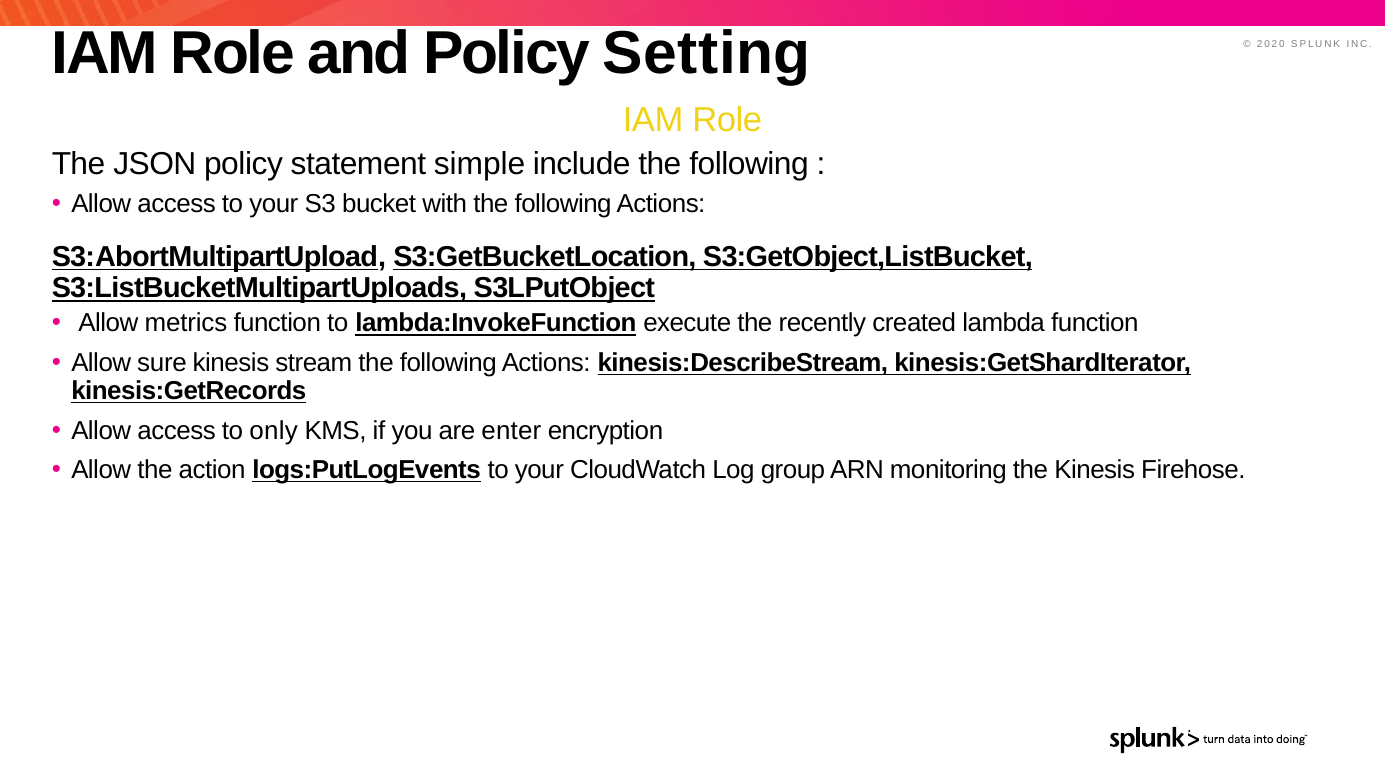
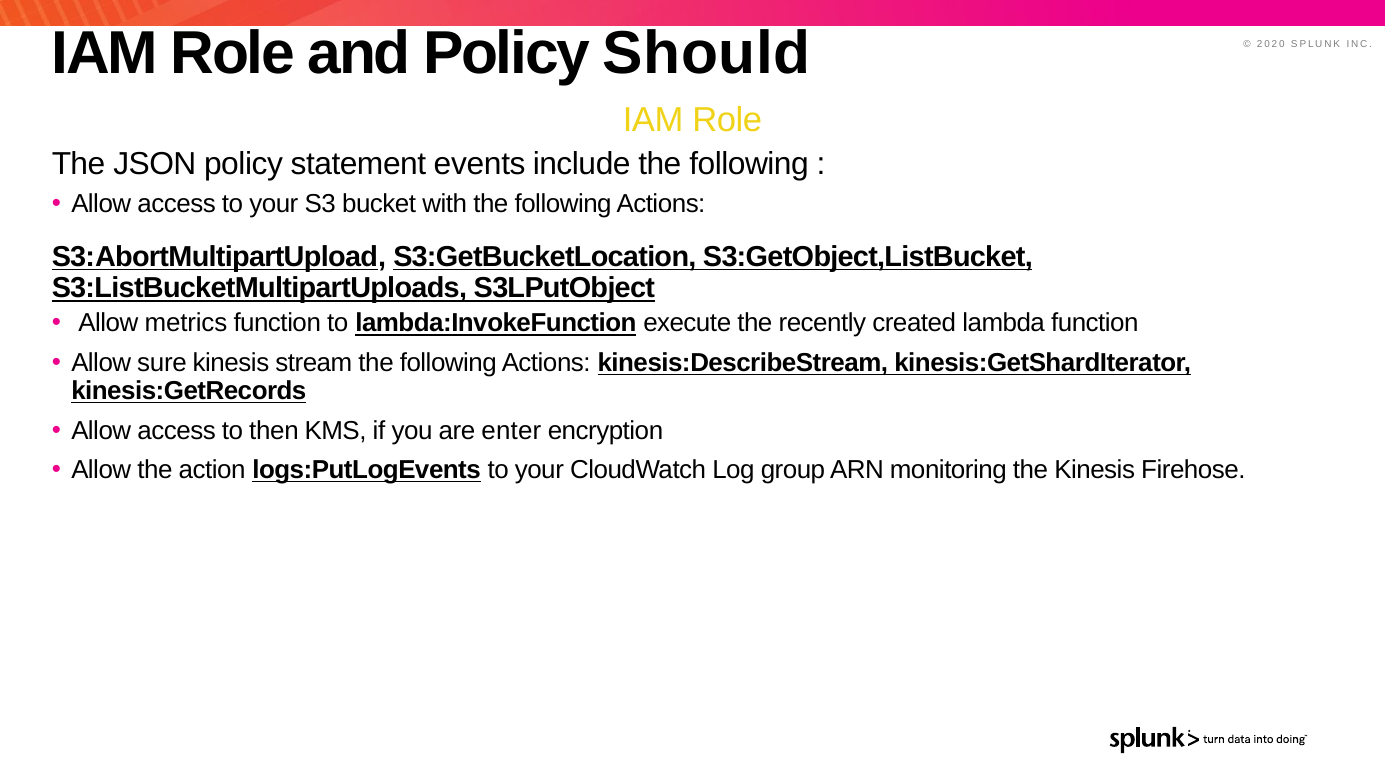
Setting: Setting -> Should
simple: simple -> events
only: only -> then
